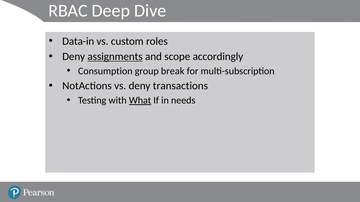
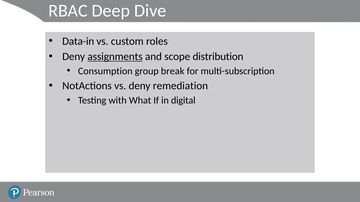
accordingly: accordingly -> distribution
transactions: transactions -> remediation
What underline: present -> none
needs: needs -> digital
